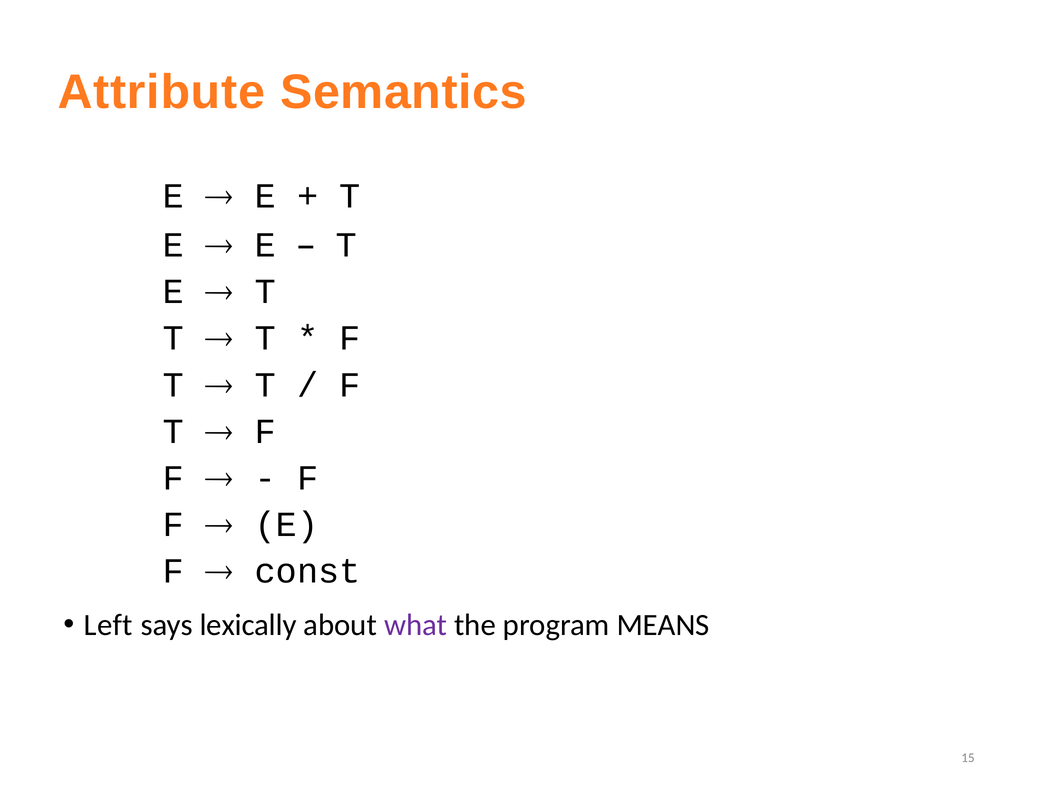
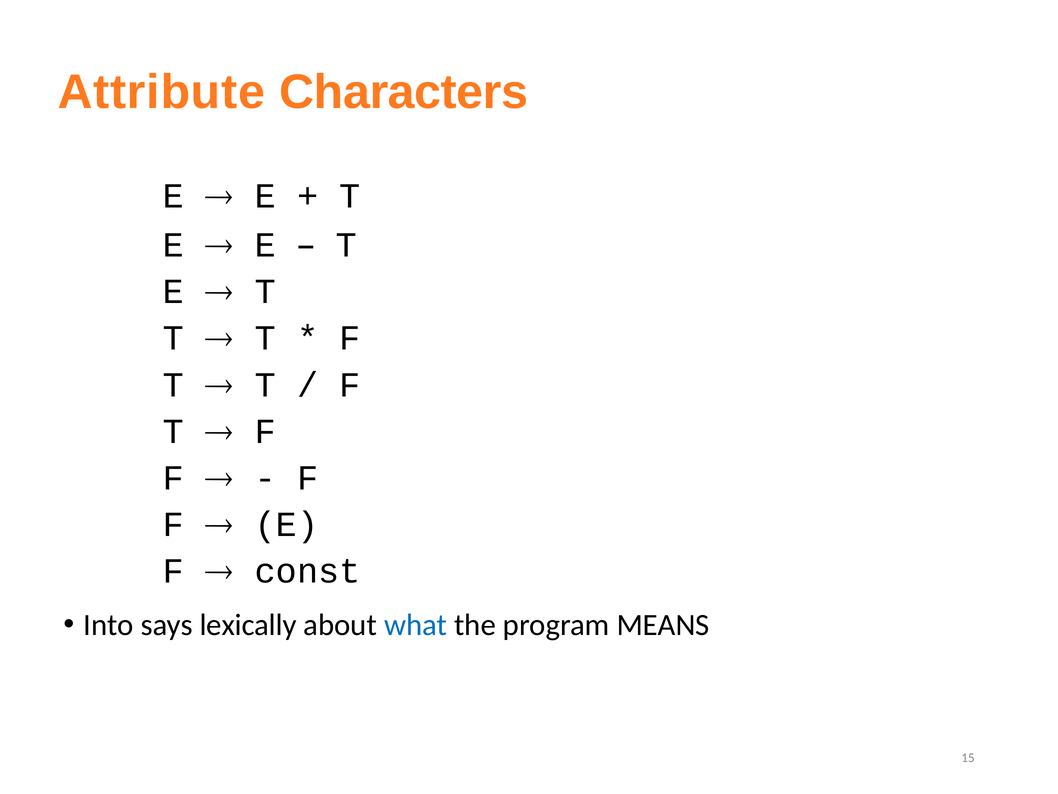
Semantics: Semantics -> Characters
Left: Left -> Into
what colour: purple -> blue
